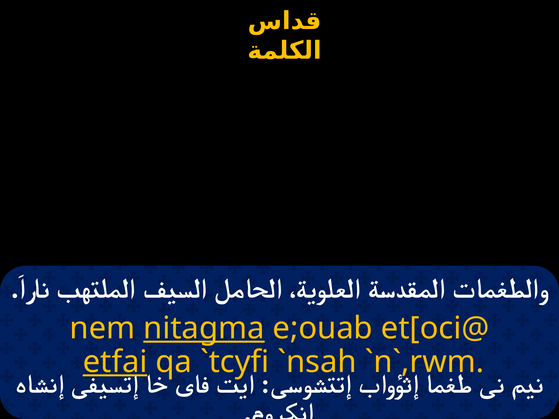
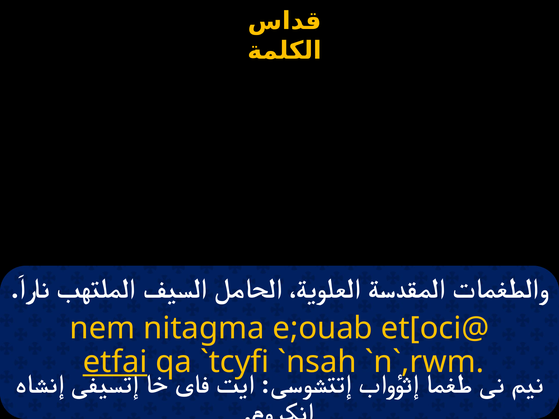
nitagma underline: present -> none
